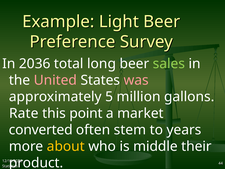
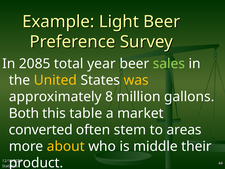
2036: 2036 -> 2085
long: long -> year
United colour: pink -> yellow
was colour: pink -> yellow
5: 5 -> 8
Rate: Rate -> Both
point: point -> table
years: years -> areas
